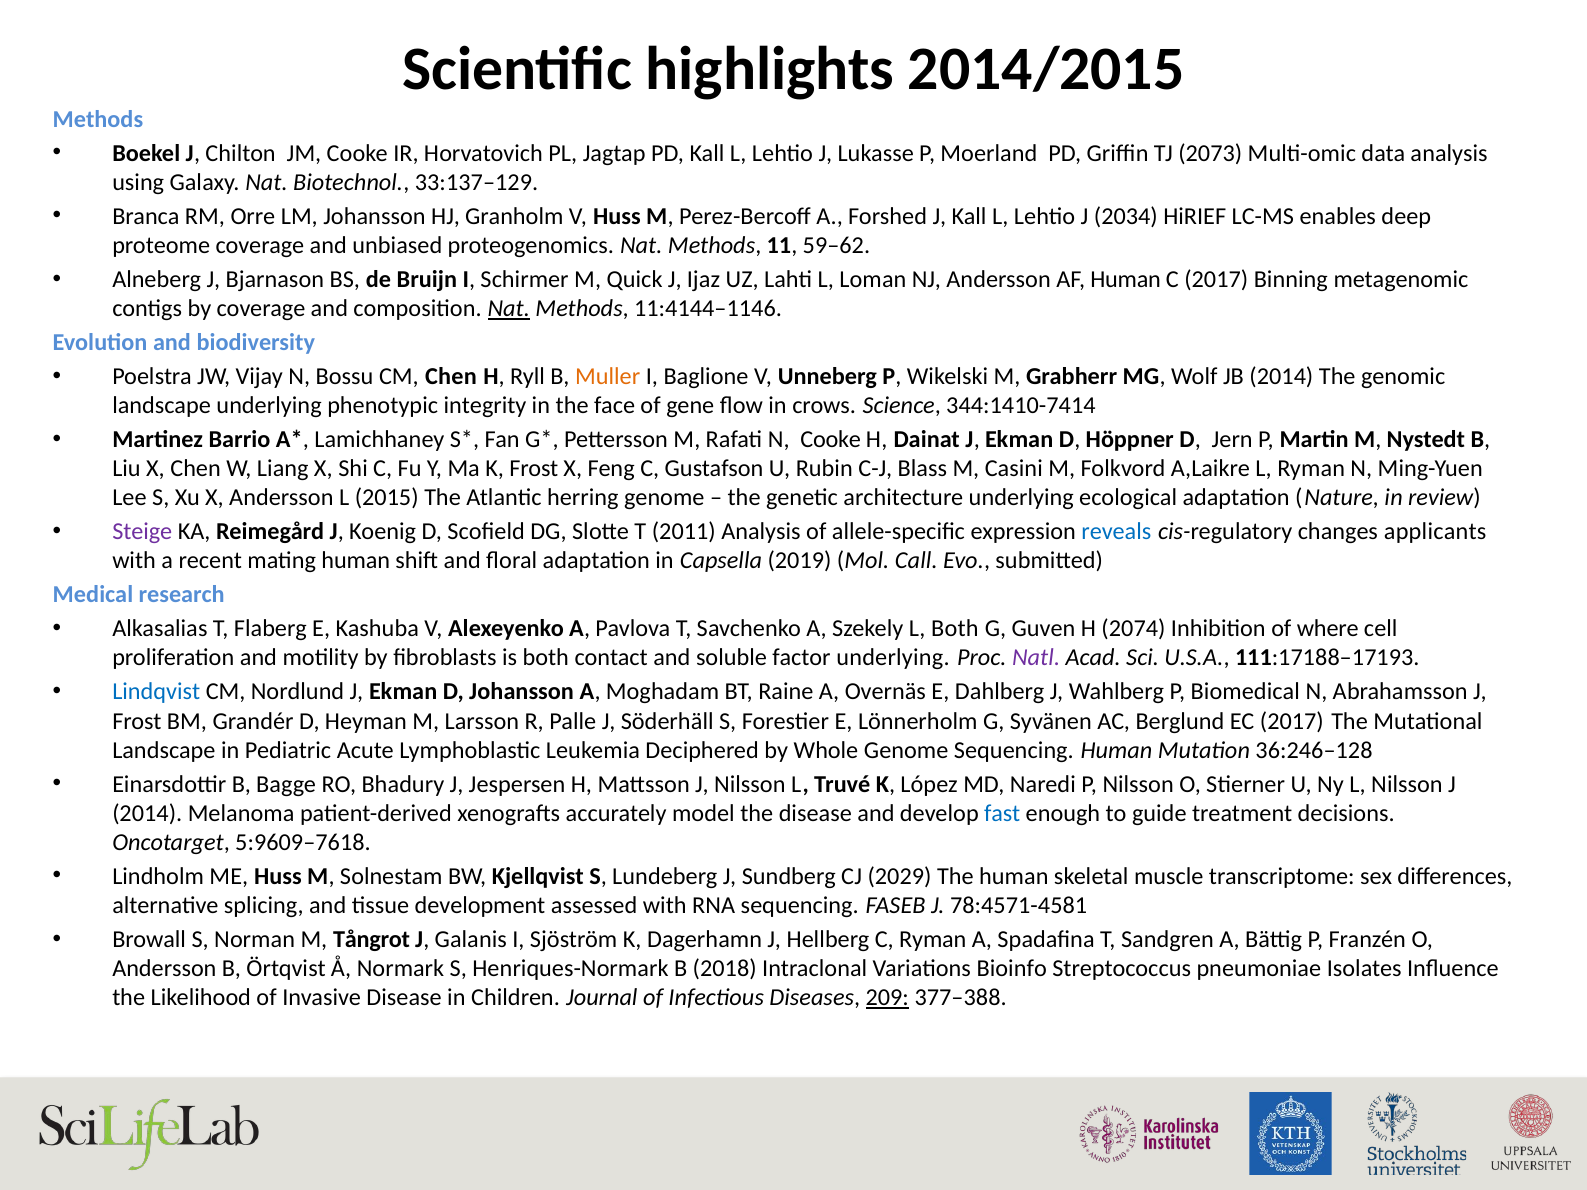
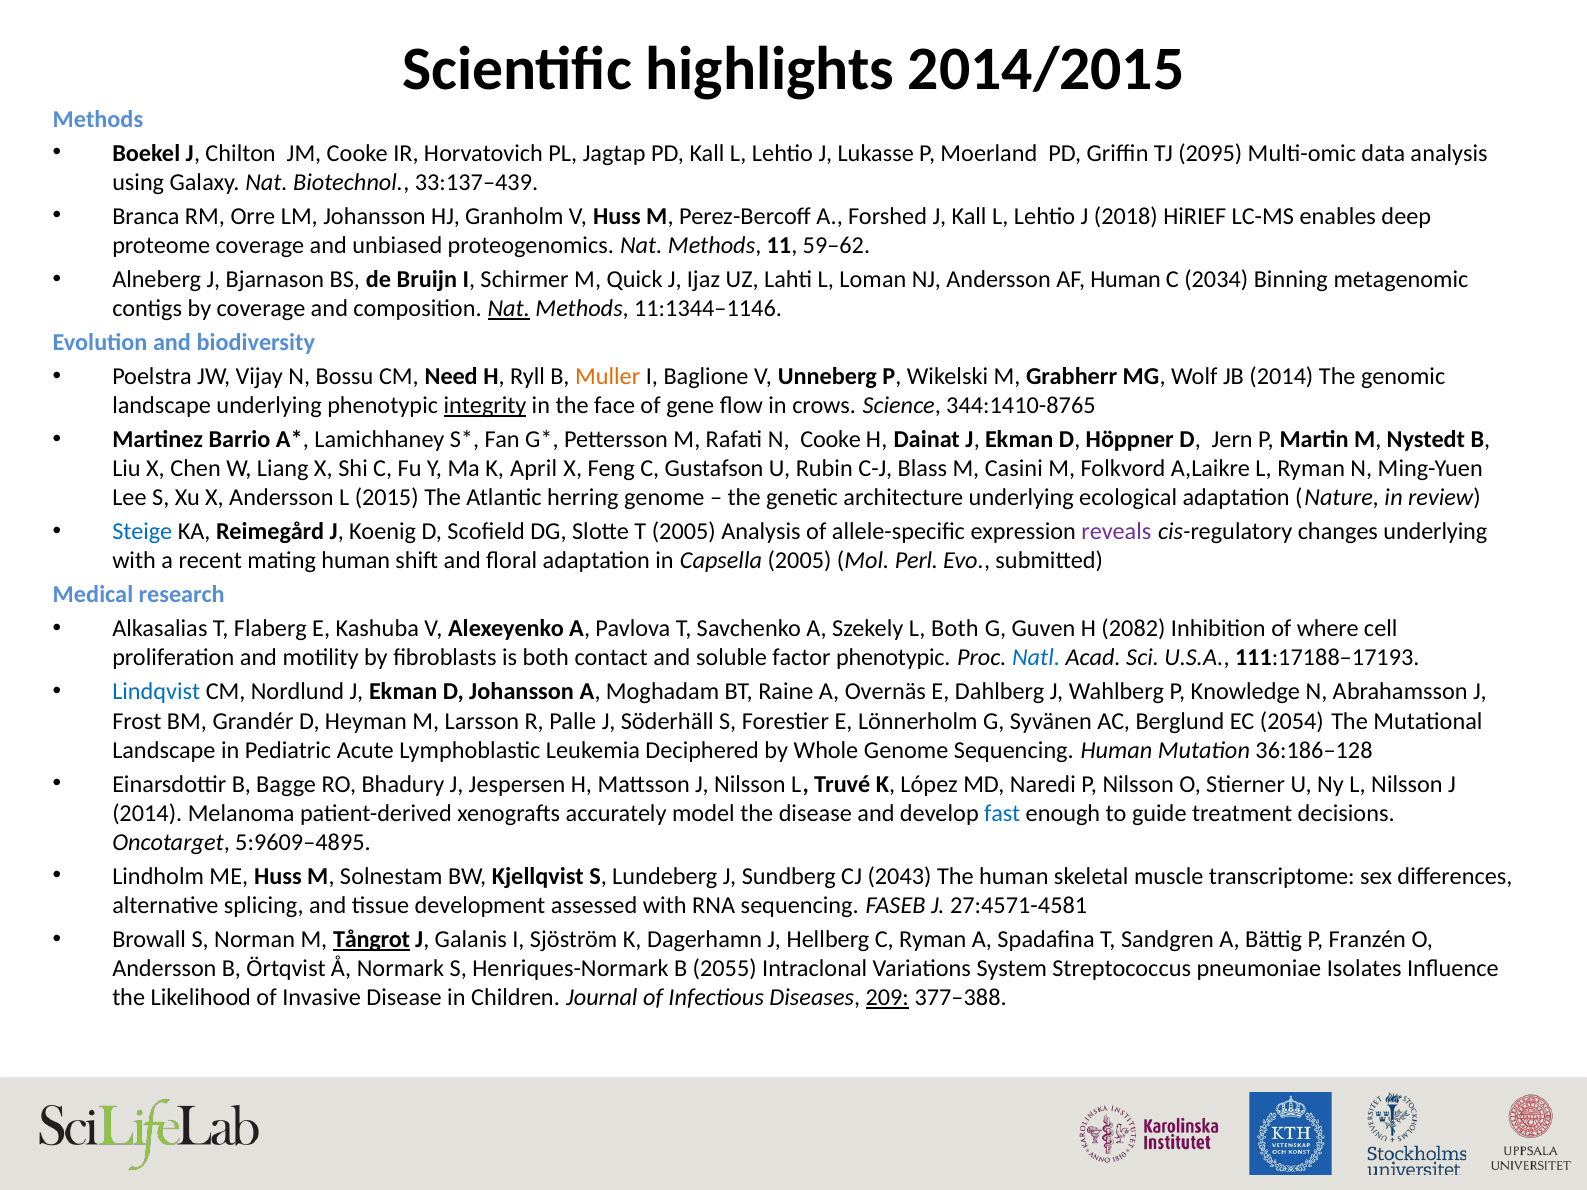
2073: 2073 -> 2095
33:137–129: 33:137–129 -> 33:137–439
2034: 2034 -> 2018
C 2017: 2017 -> 2034
11:4144–1146: 11:4144–1146 -> 11:1344–1146
CM Chen: Chen -> Need
integrity underline: none -> present
344:1410-7414: 344:1410-7414 -> 344:1410-8765
K Frost: Frost -> April
Steige colour: purple -> blue
T 2011: 2011 -> 2005
reveals colour: blue -> purple
changes applicants: applicants -> underlying
Capsella 2019: 2019 -> 2005
Call: Call -> Perl
2074: 2074 -> 2082
factor underlying: underlying -> phenotypic
Natl colour: purple -> blue
Biomedical: Biomedical -> Knowledge
EC 2017: 2017 -> 2054
36:246–128: 36:246–128 -> 36:186–128
5:9609–7618: 5:9609–7618 -> 5:9609–4895
2029: 2029 -> 2043
78:4571-4581: 78:4571-4581 -> 27:4571-4581
Tångrot underline: none -> present
2018: 2018 -> 2055
Bioinfo: Bioinfo -> System
